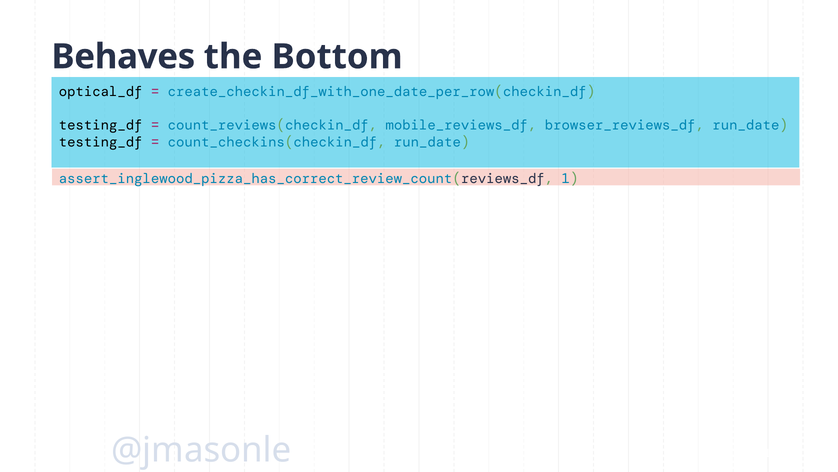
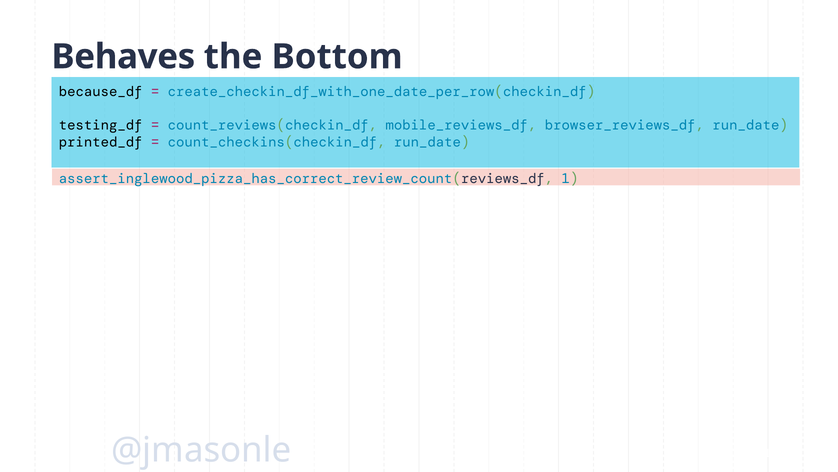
optical_df: optical_df -> because_df
testing_df at (101, 142): testing_df -> printed_df
